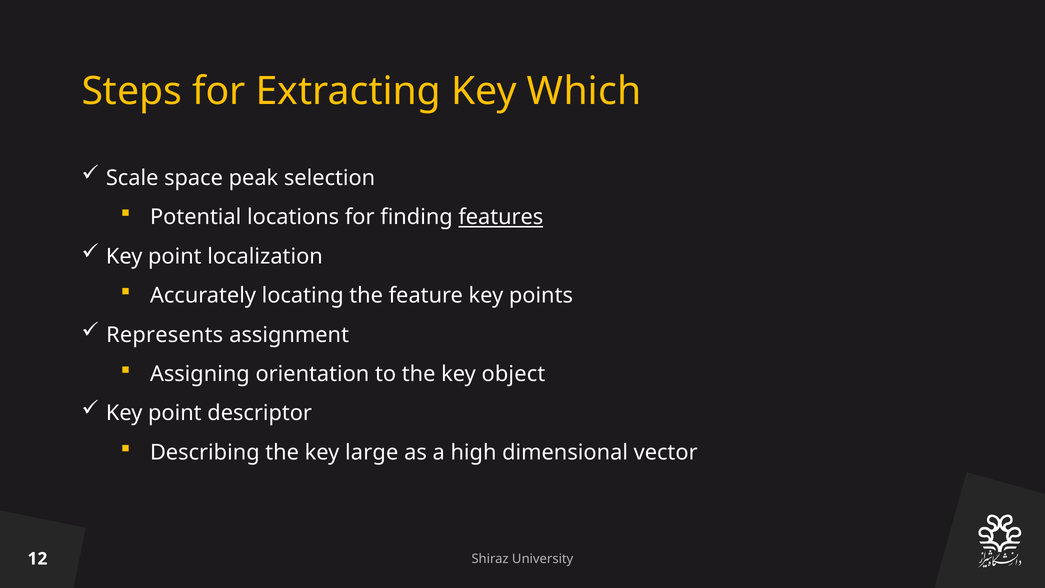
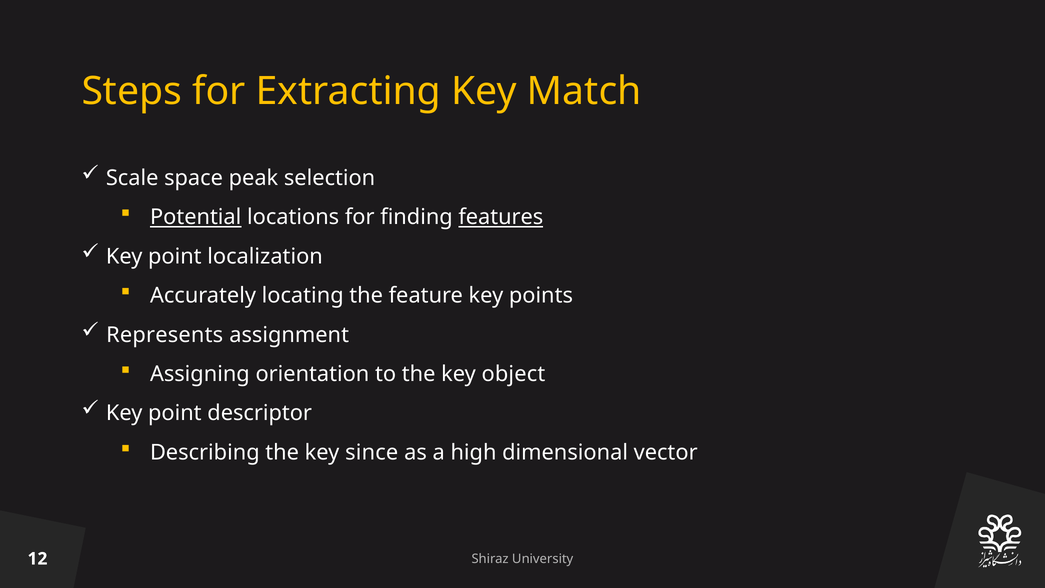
Which: Which -> Match
Potential underline: none -> present
large: large -> since
